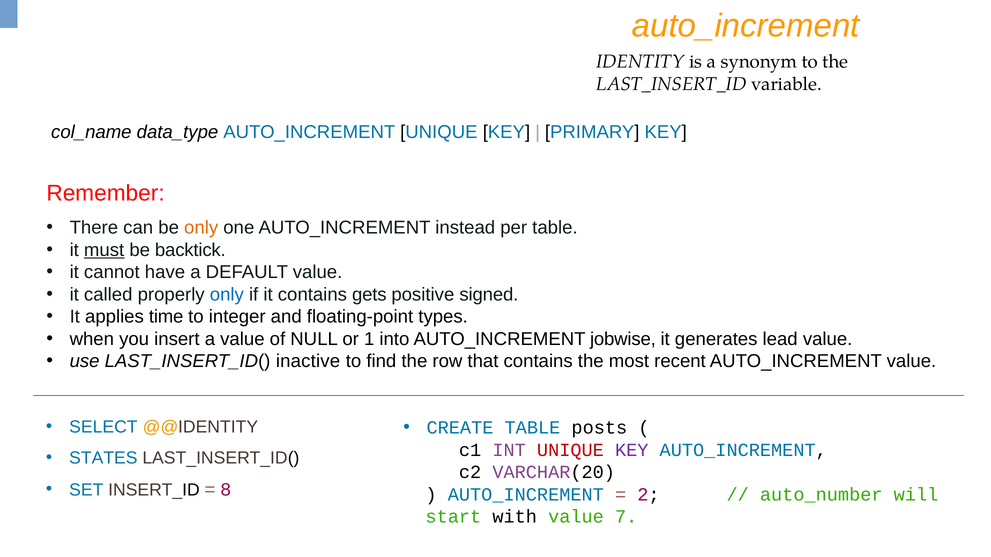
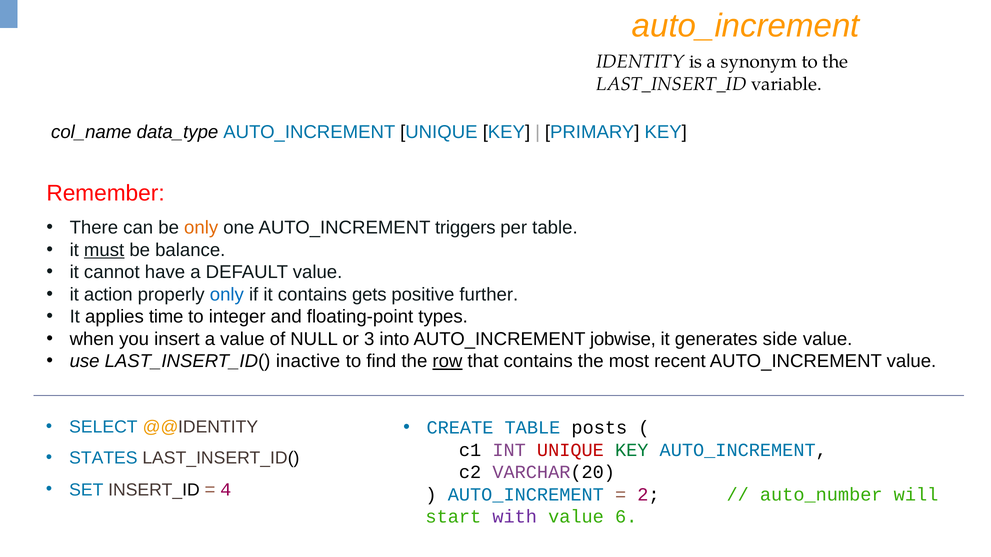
instead: instead -> triggers
backtick: backtick -> balance
called: called -> action
signed: signed -> further
1: 1 -> 3
lead: lead -> side
row underline: none -> present
KEY at (632, 450) colour: purple -> green
8: 8 -> 4
with colour: black -> purple
7: 7 -> 6
